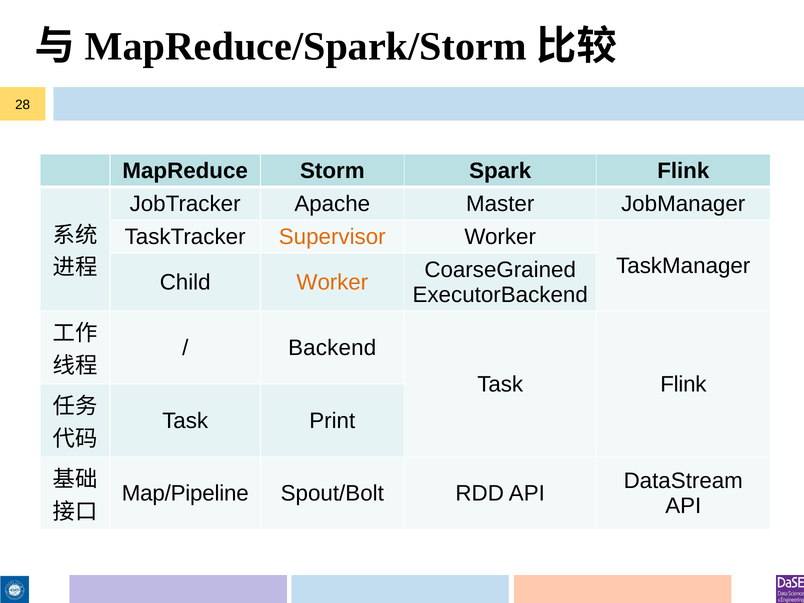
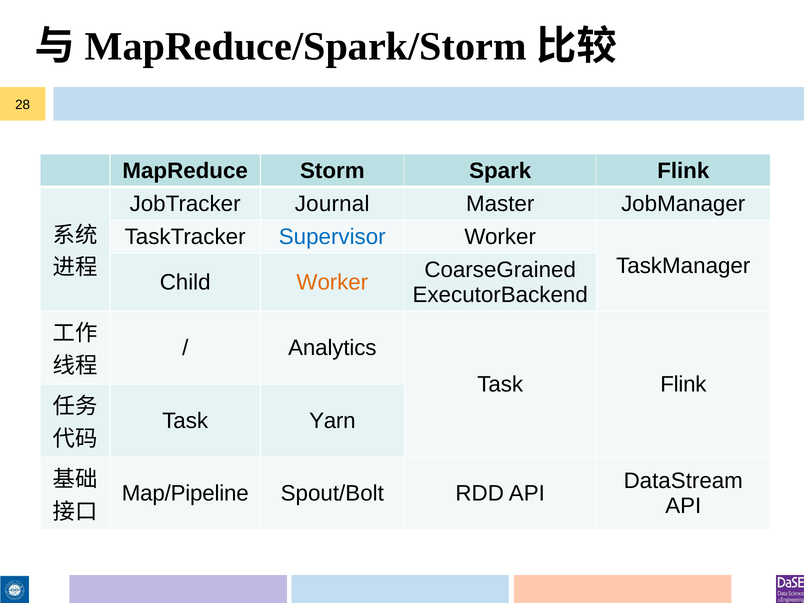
Apache: Apache -> Journal
Supervisor colour: orange -> blue
Backend: Backend -> Analytics
Print: Print -> Yarn
